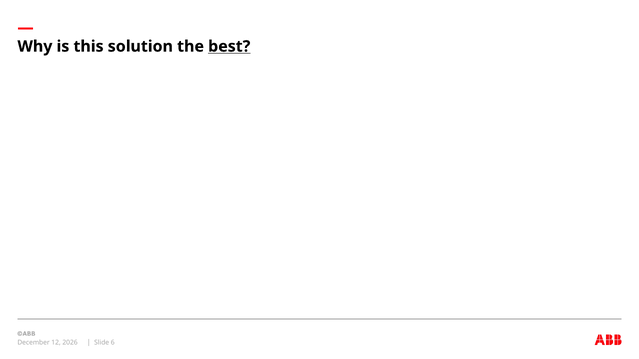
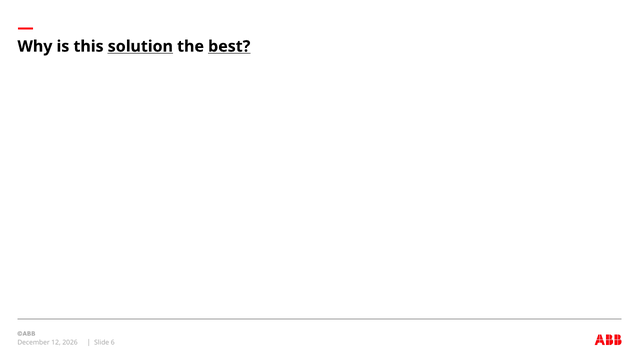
solution underline: none -> present
